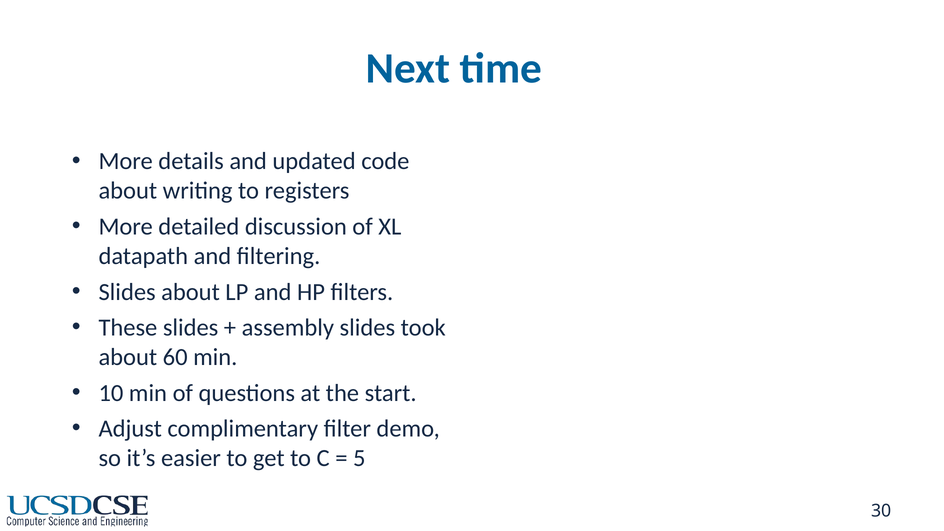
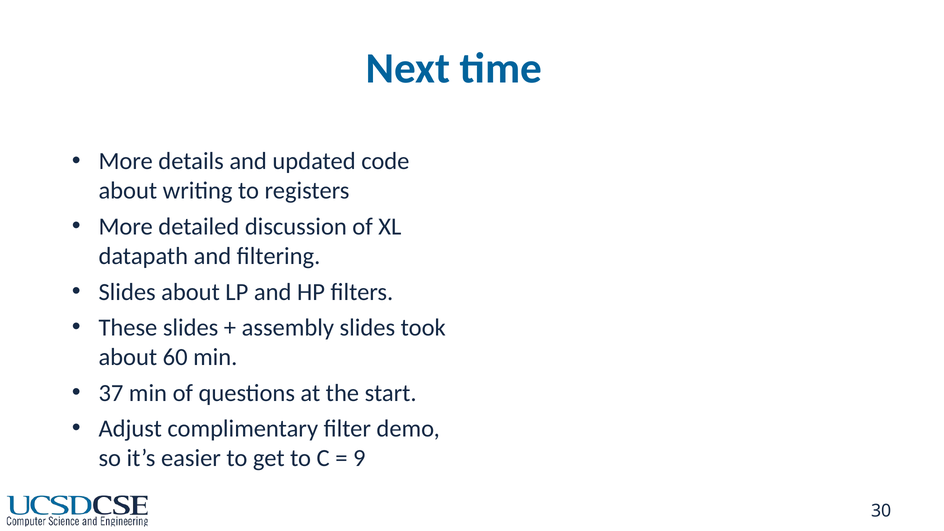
10: 10 -> 37
5: 5 -> 9
